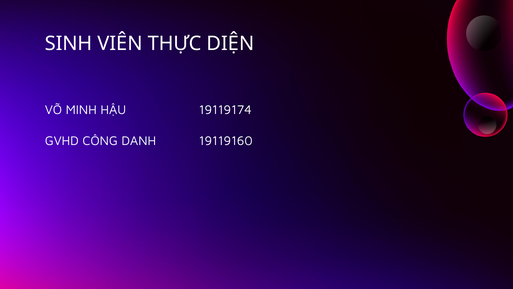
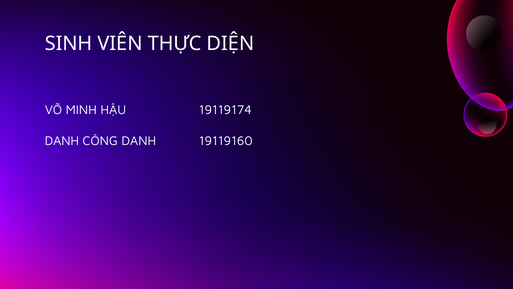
GVHD at (62, 141): GVHD -> DANH
